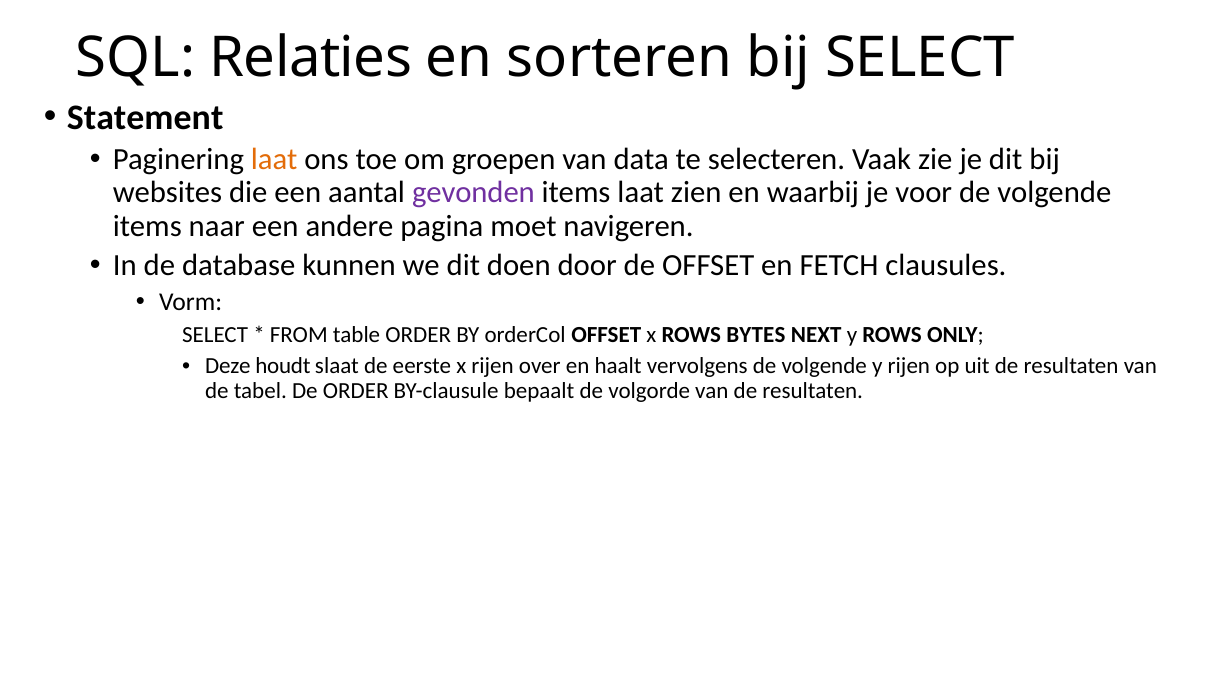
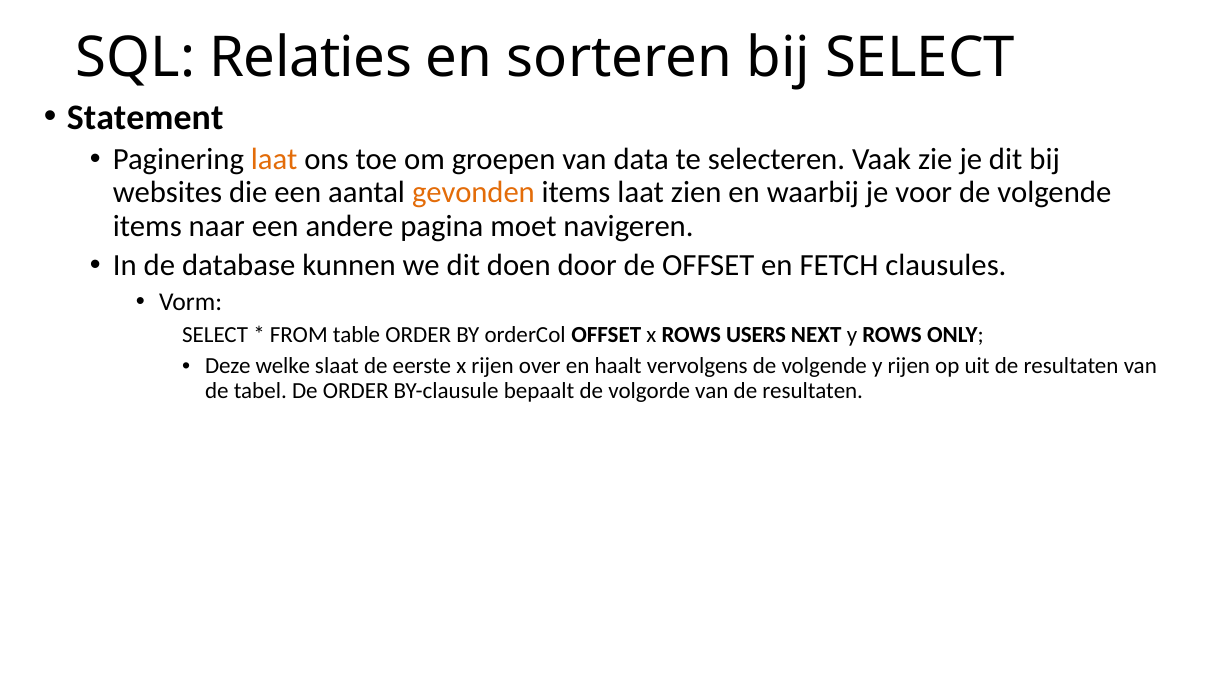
gevonden colour: purple -> orange
BYTES: BYTES -> USERS
houdt: houdt -> welke
